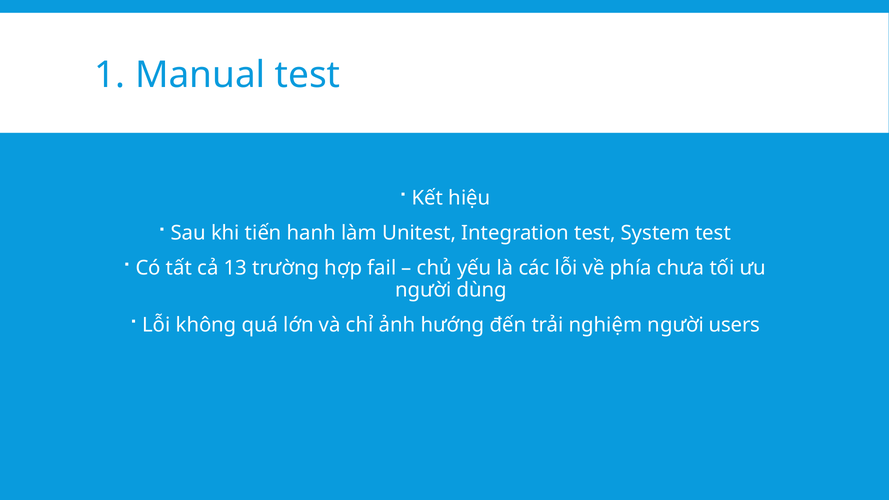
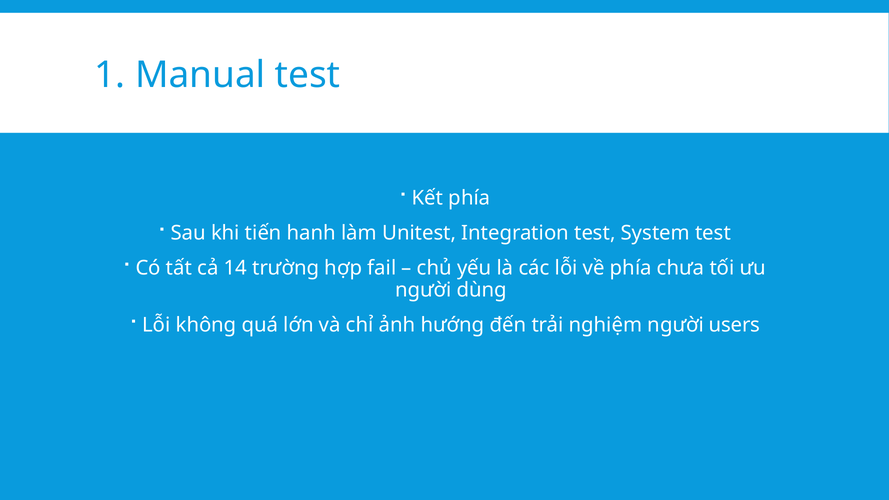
Kết hiệu: hiệu -> phía
13: 13 -> 14
